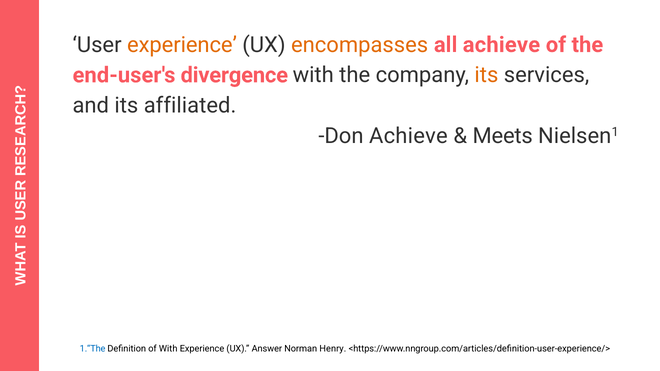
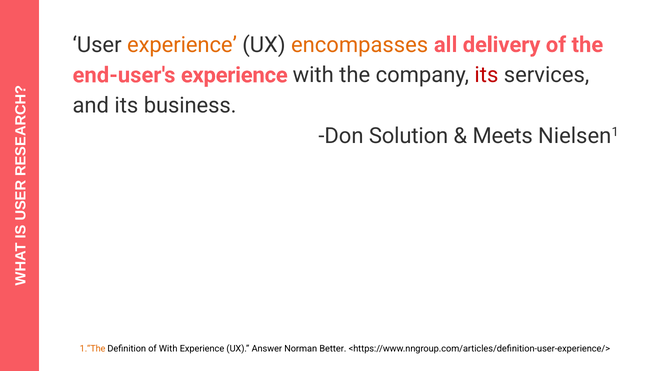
all achieve: achieve -> delivery
end-user's divergence: divergence -> experience
its at (486, 75) colour: orange -> red
affiliated: affiliated -> business
Don Achieve: Achieve -> Solution
1.“The colour: blue -> orange
Henry: Henry -> Better
